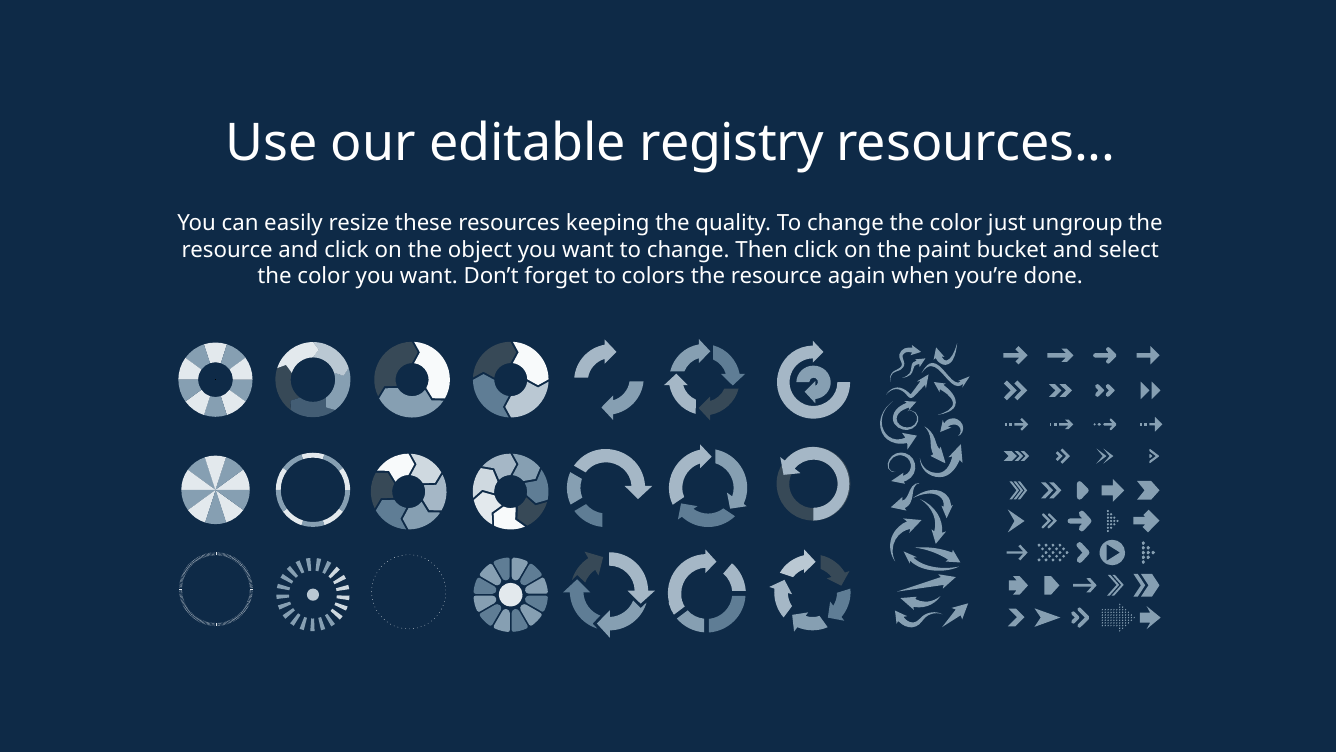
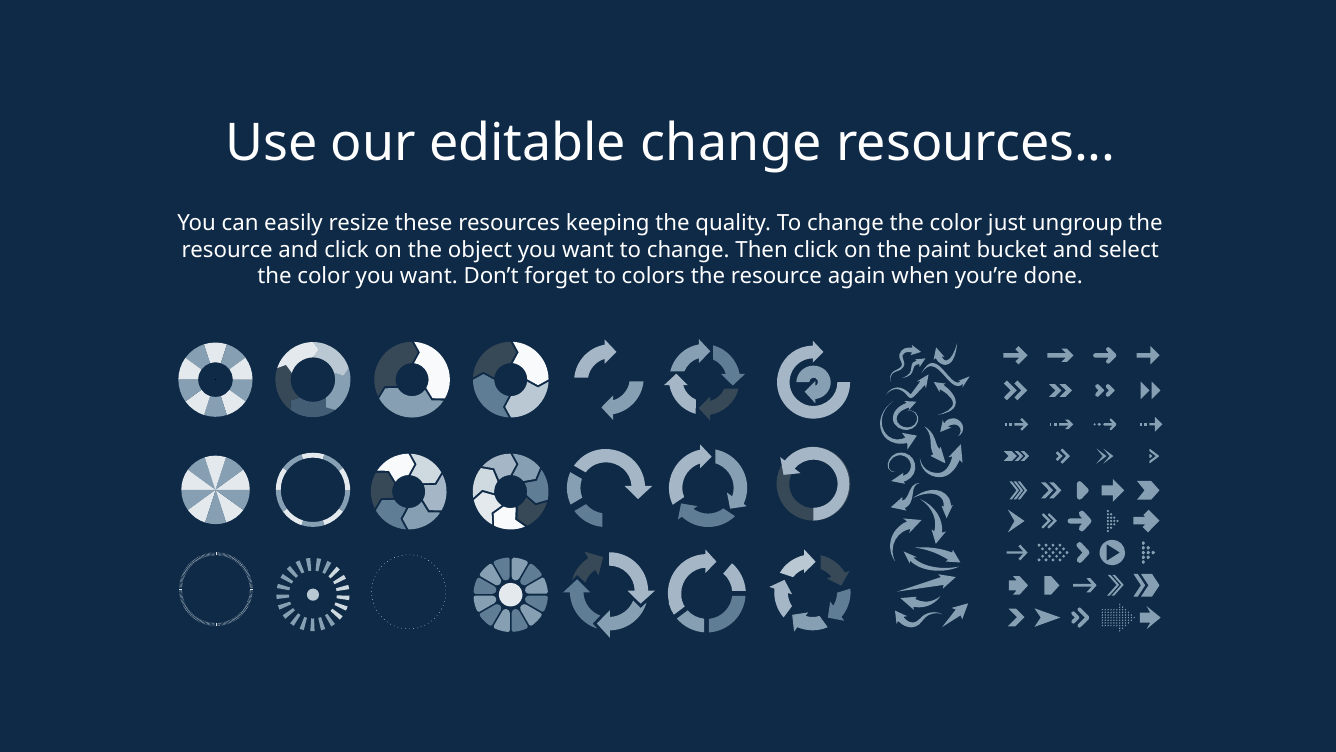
editable registry: registry -> change
